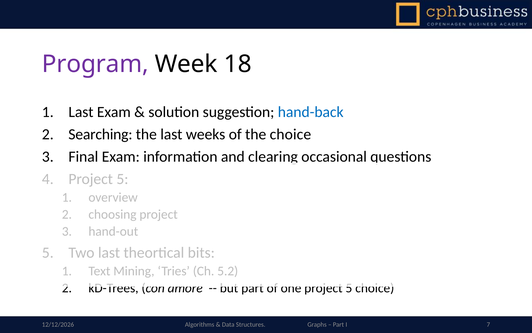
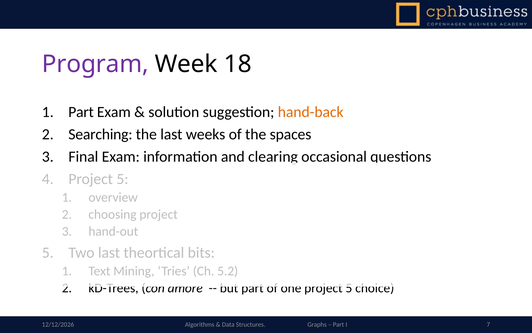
Last at (81, 112): Last -> Part
hand-back colour: blue -> orange
the choice: choice -> spaces
